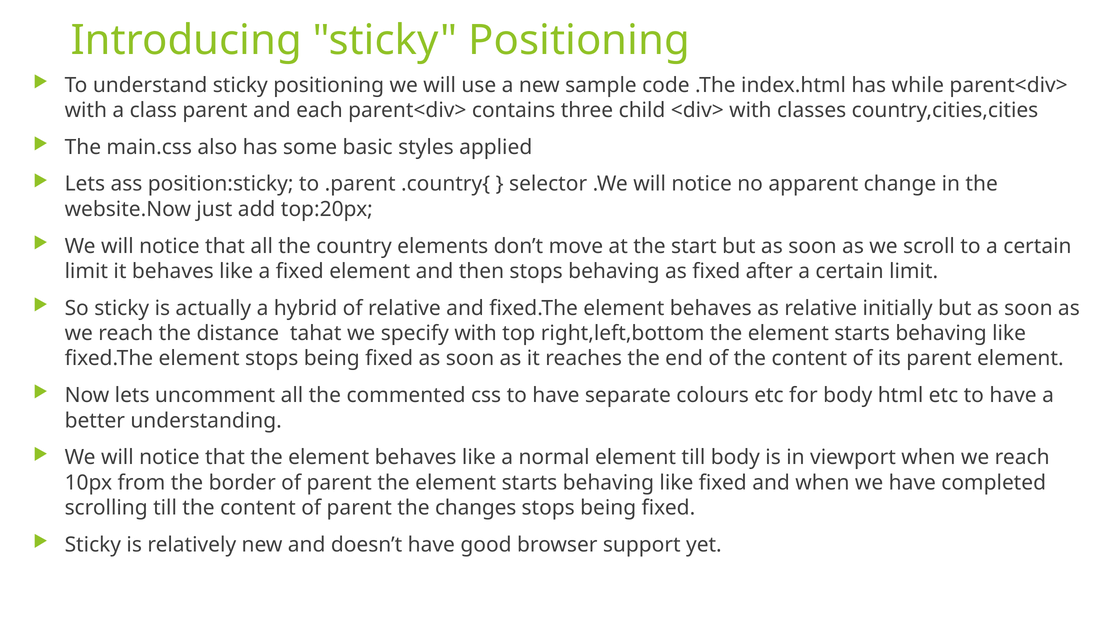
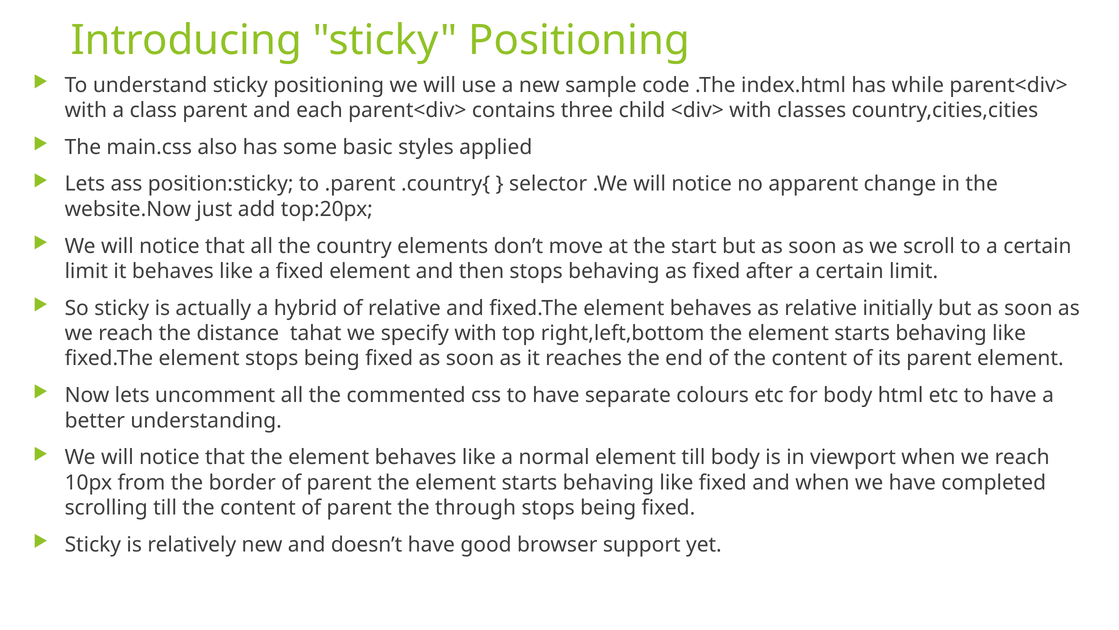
changes: changes -> through
